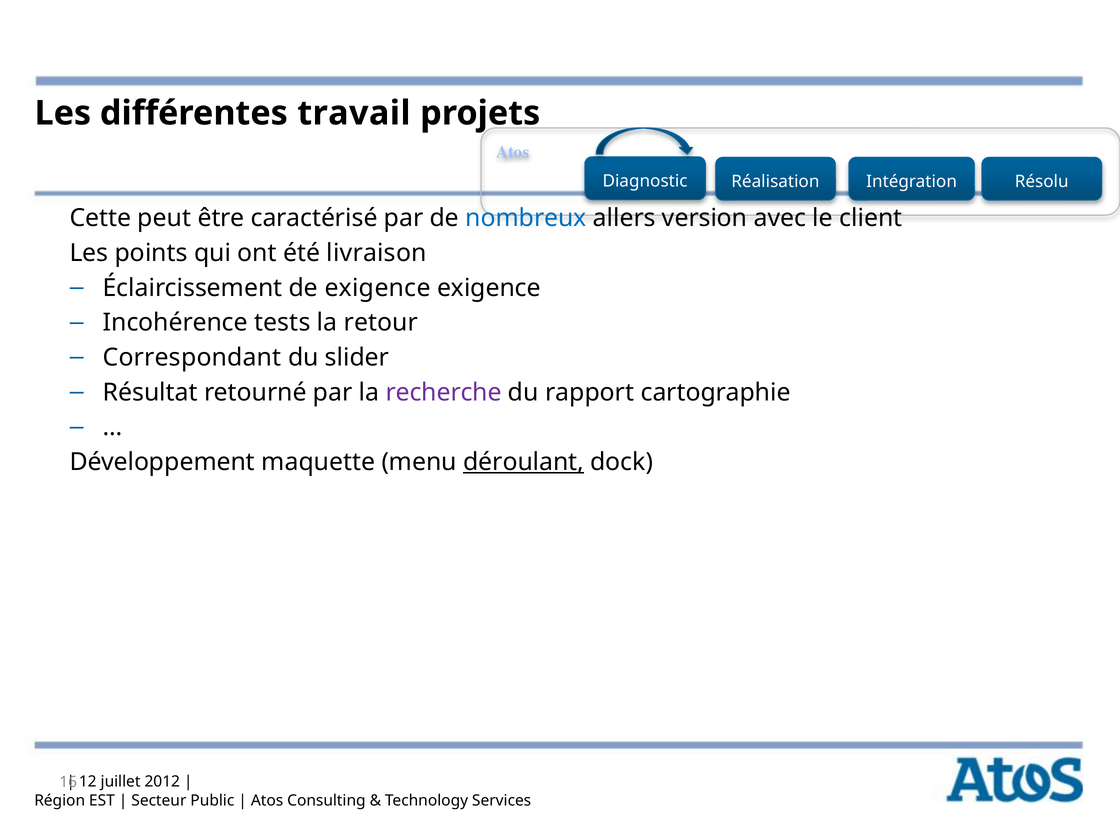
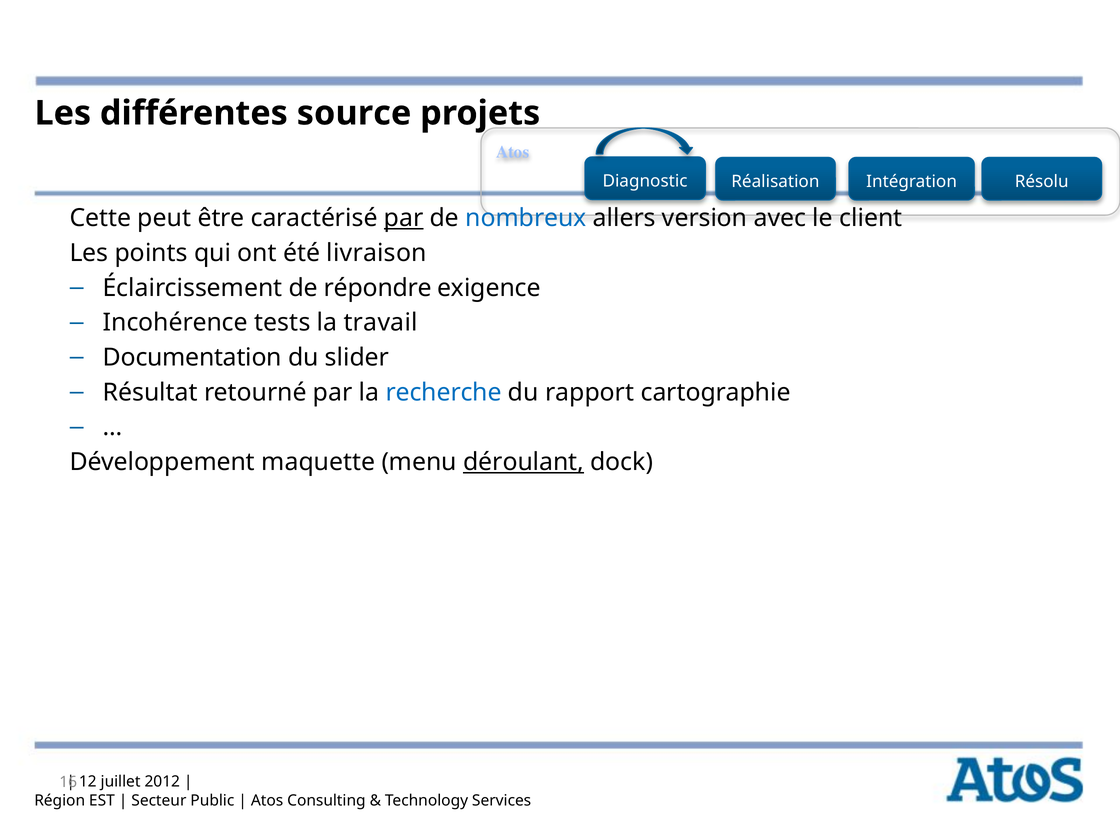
travail: travail -> source
par at (404, 218) underline: none -> present
de exigence: exigence -> répondre
retour: retour -> travail
Correspondant: Correspondant -> Documentation
recherche colour: purple -> blue
